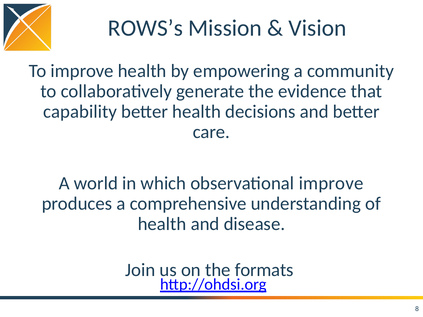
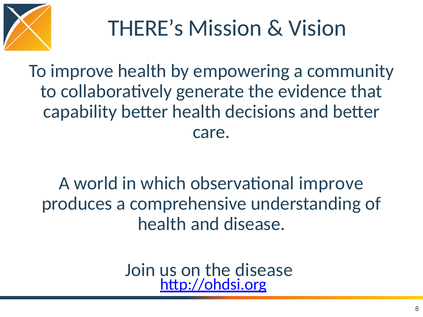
ROWS’s: ROWS’s -> THERE’s
the formats: formats -> disease
